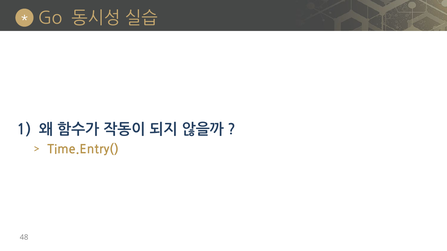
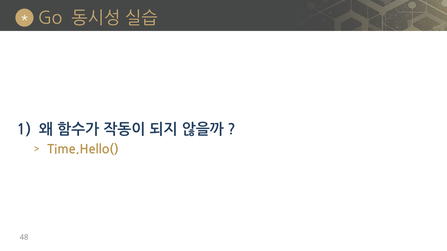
Time.Entry(: Time.Entry( -> Time.Hello(
